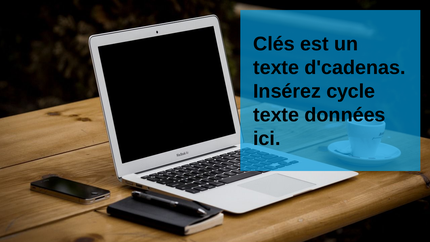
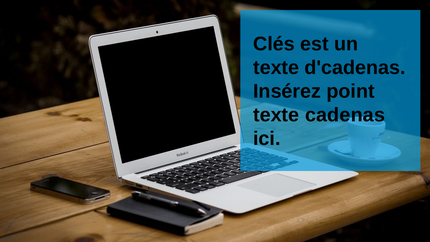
cycle: cycle -> point
données: données -> cadenas
